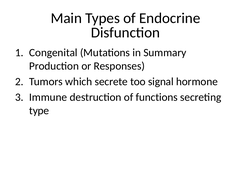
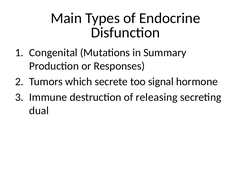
functions: functions -> releasing
type: type -> dual
